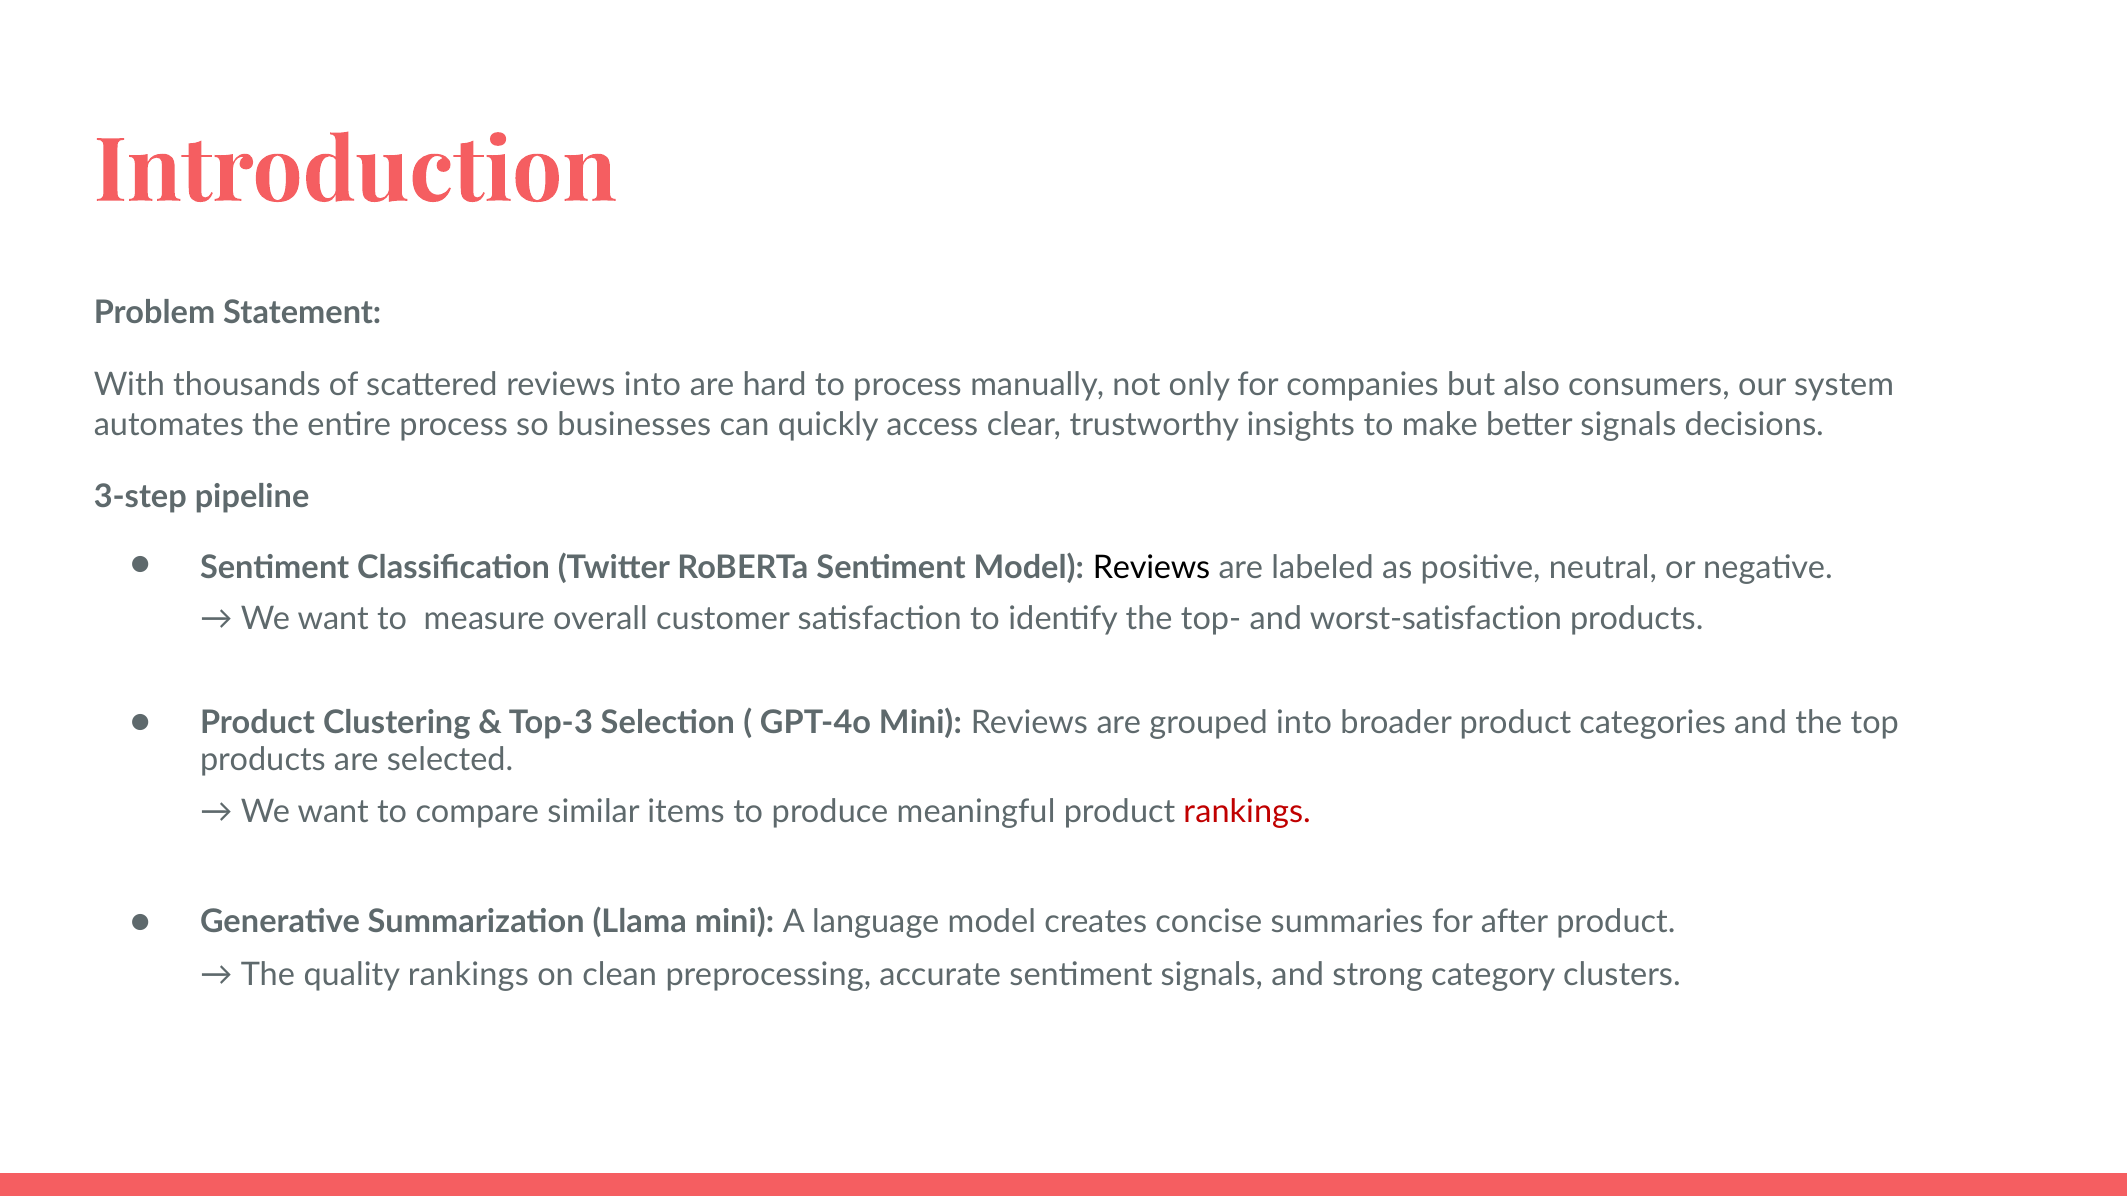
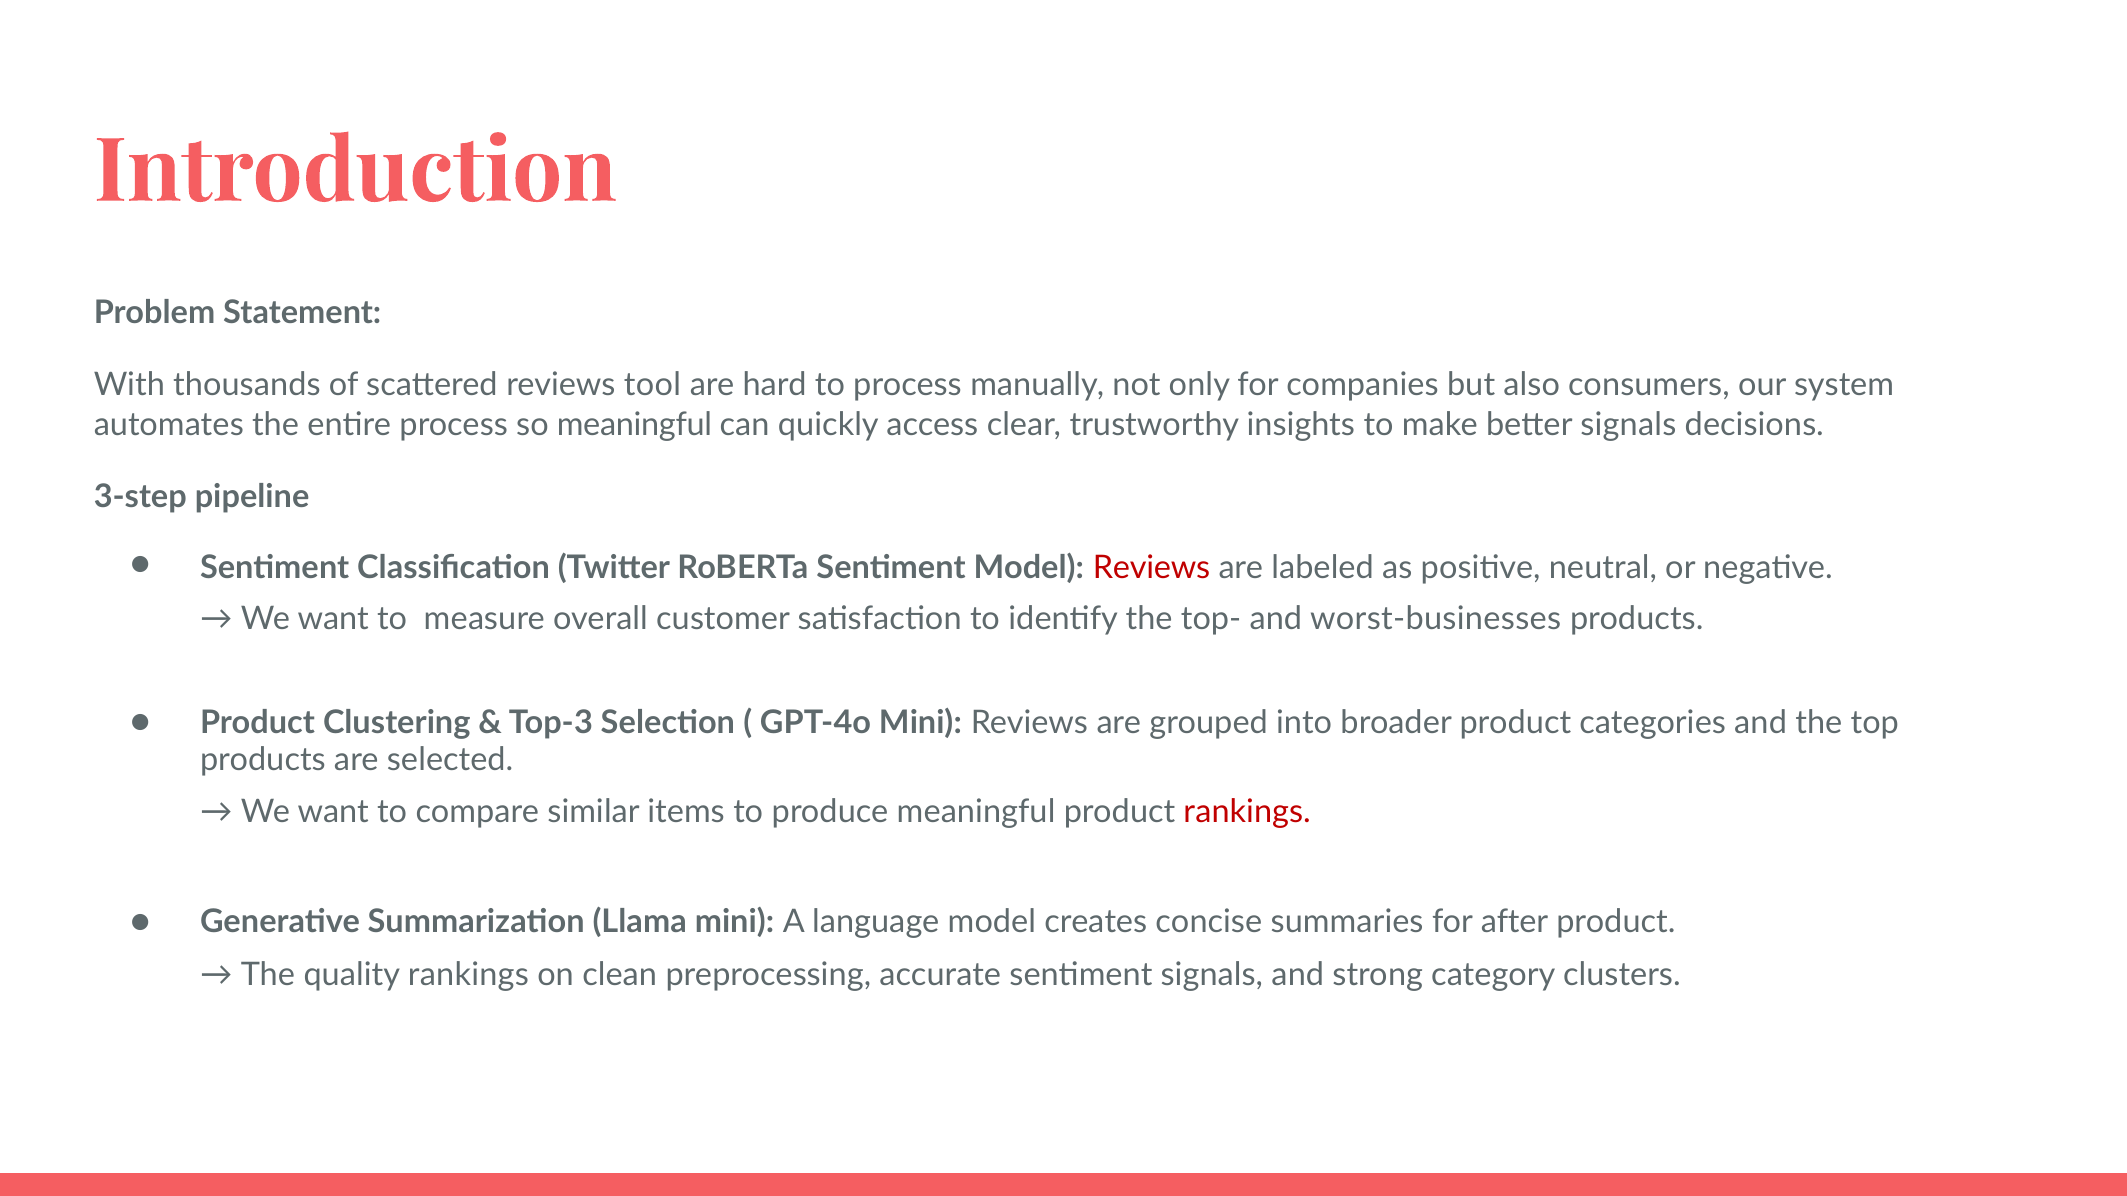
reviews into: into -> tool
so businesses: businesses -> meaningful
Reviews at (1152, 568) colour: black -> red
worst-satisfaction: worst-satisfaction -> worst-businesses
